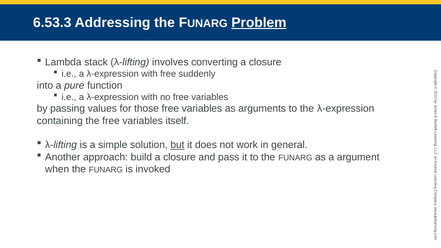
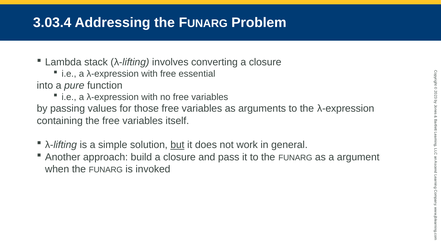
6.53.3: 6.53.3 -> 3.03.4
Problem underline: present -> none
suddenly: suddenly -> essential
